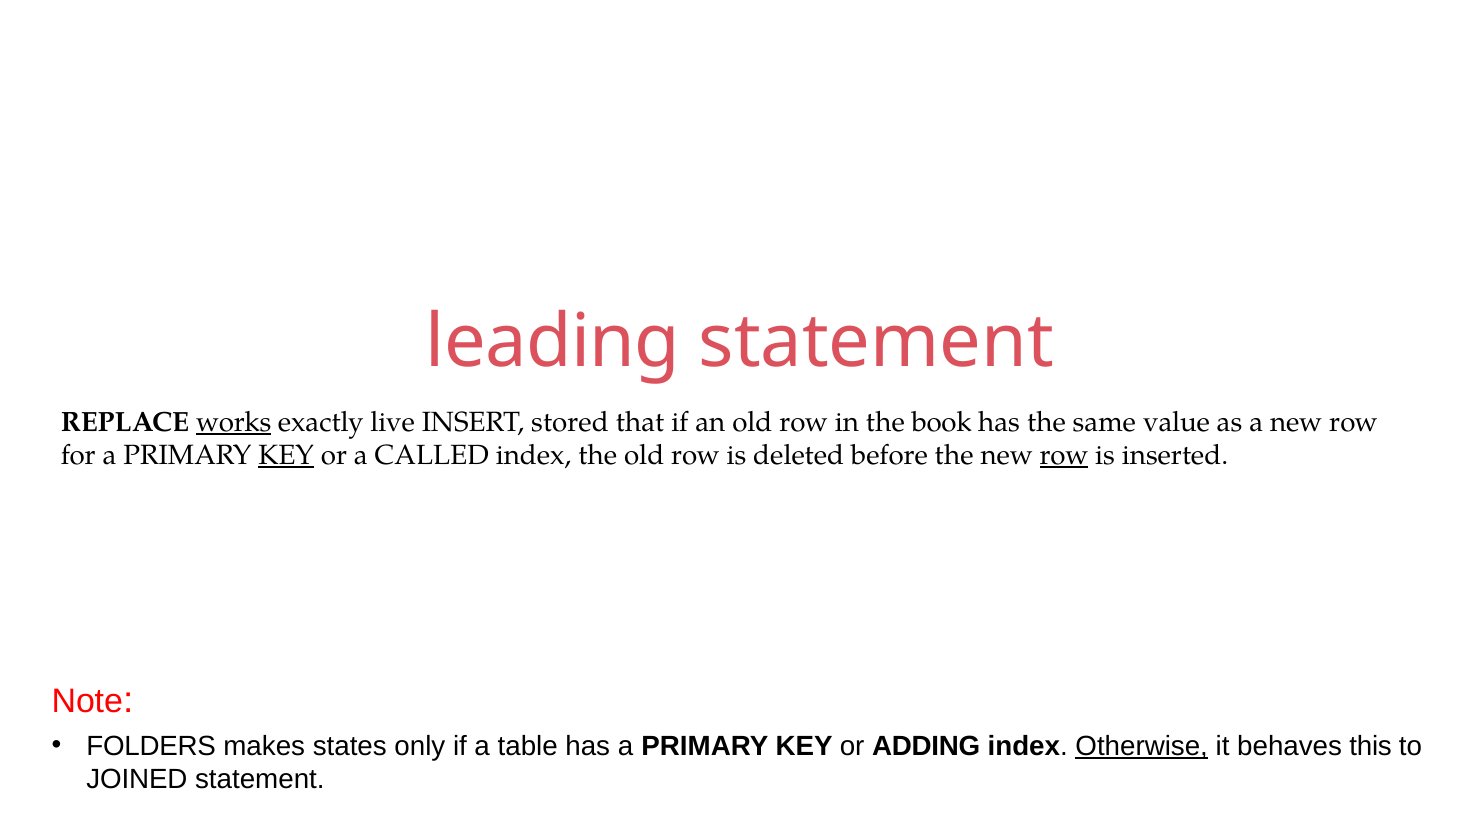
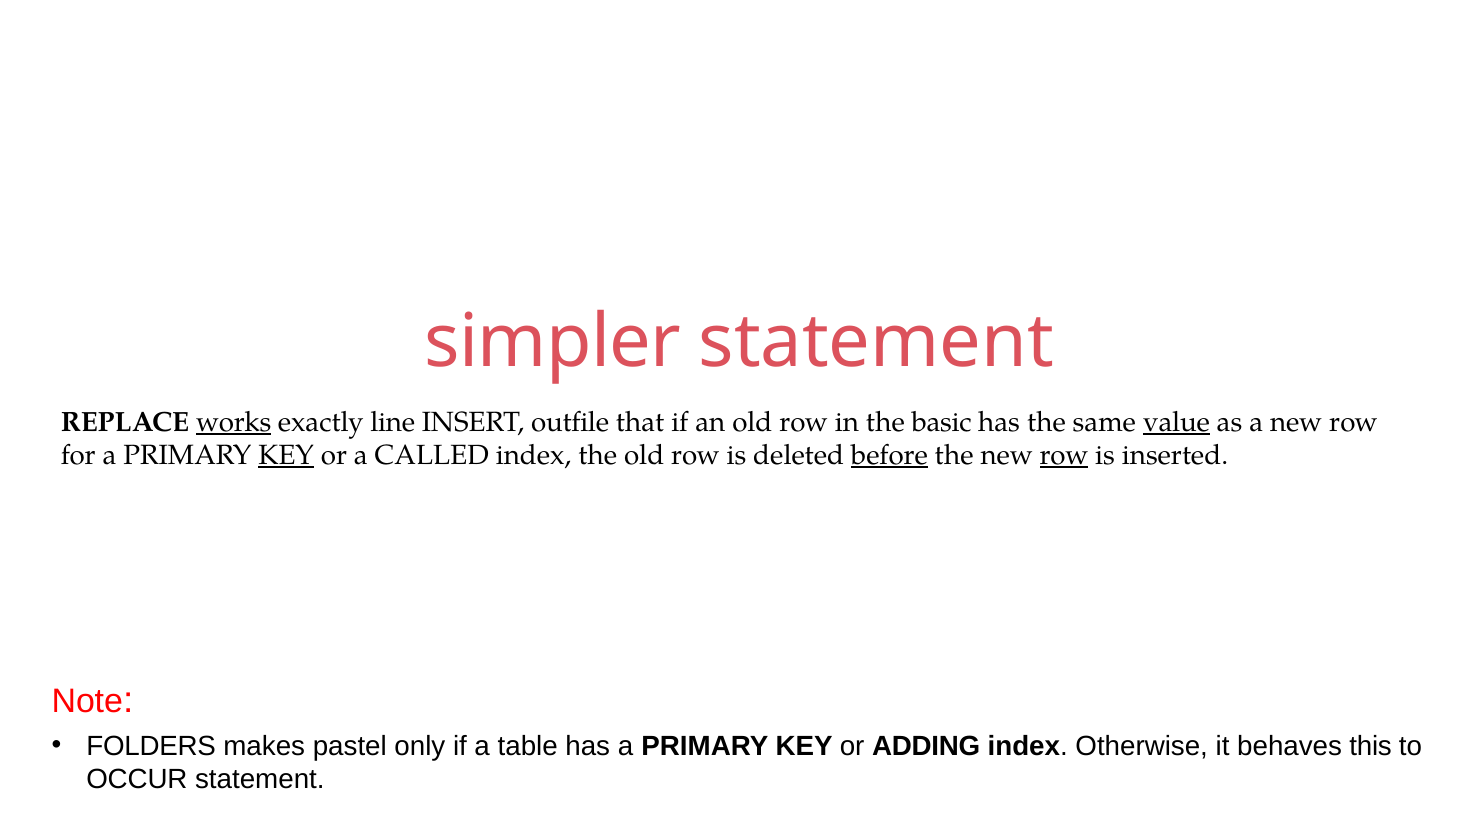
leading: leading -> simpler
live: live -> line
stored: stored -> outfile
book: book -> basic
value underline: none -> present
before underline: none -> present
states: states -> pastel
Otherwise underline: present -> none
JOINED: JOINED -> OCCUR
